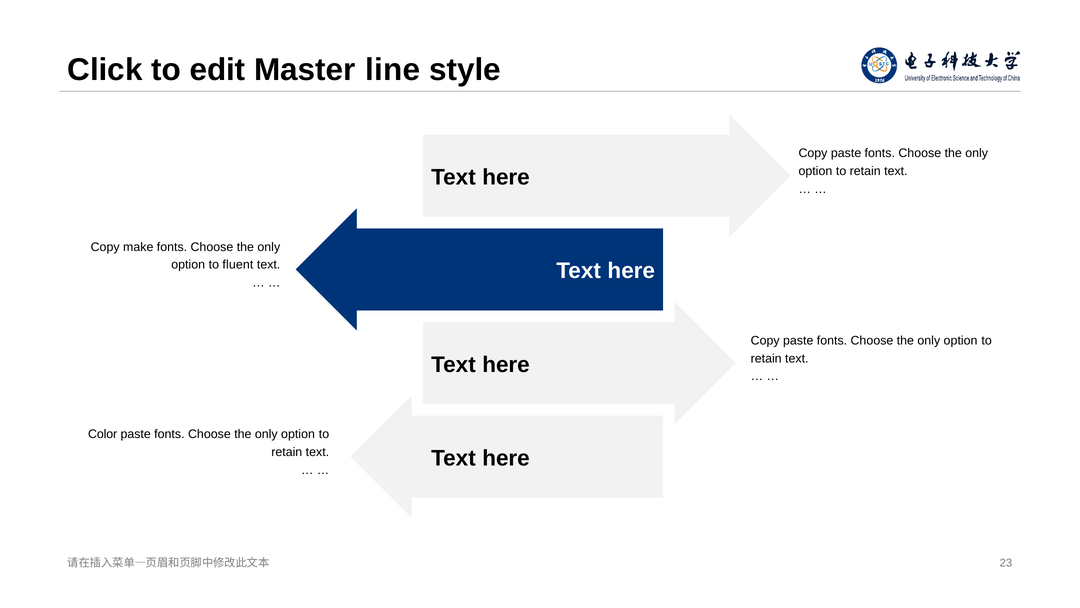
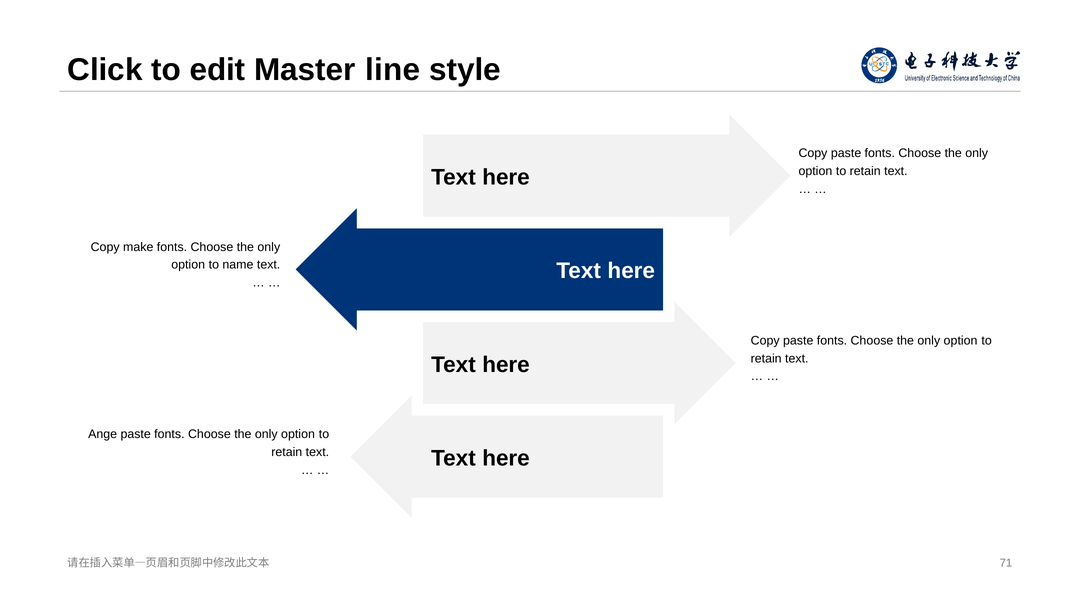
fluent: fluent -> name
Color: Color -> Ange
23: 23 -> 71
